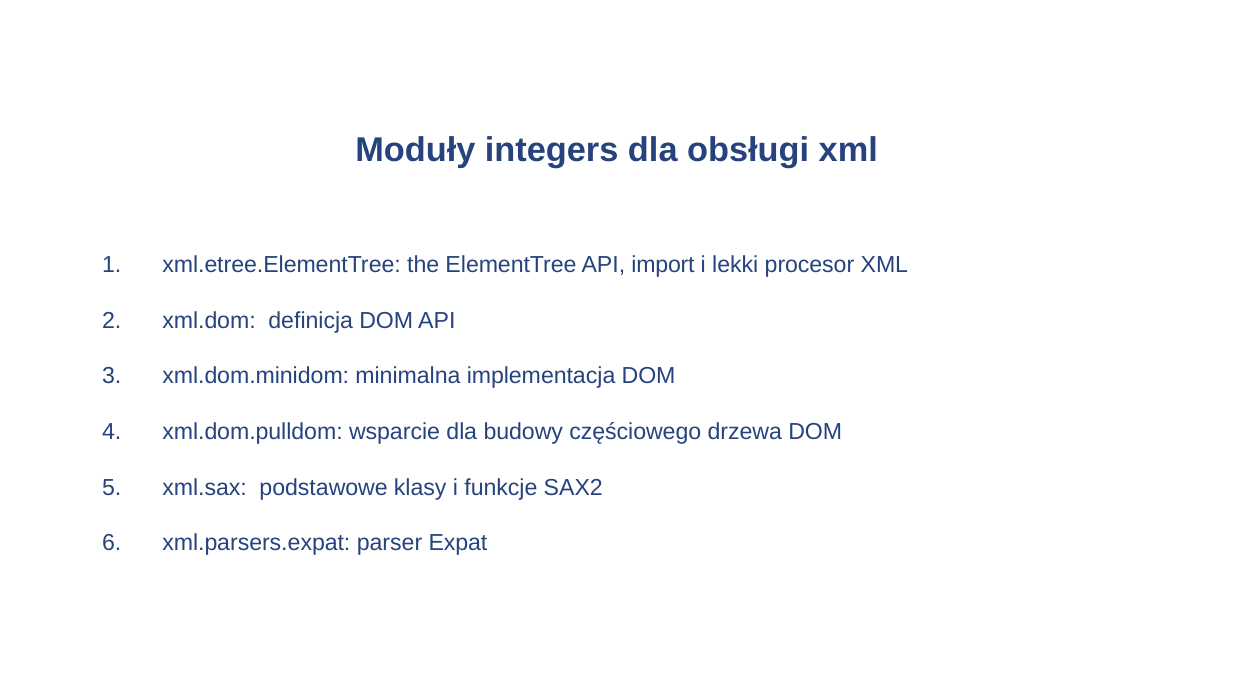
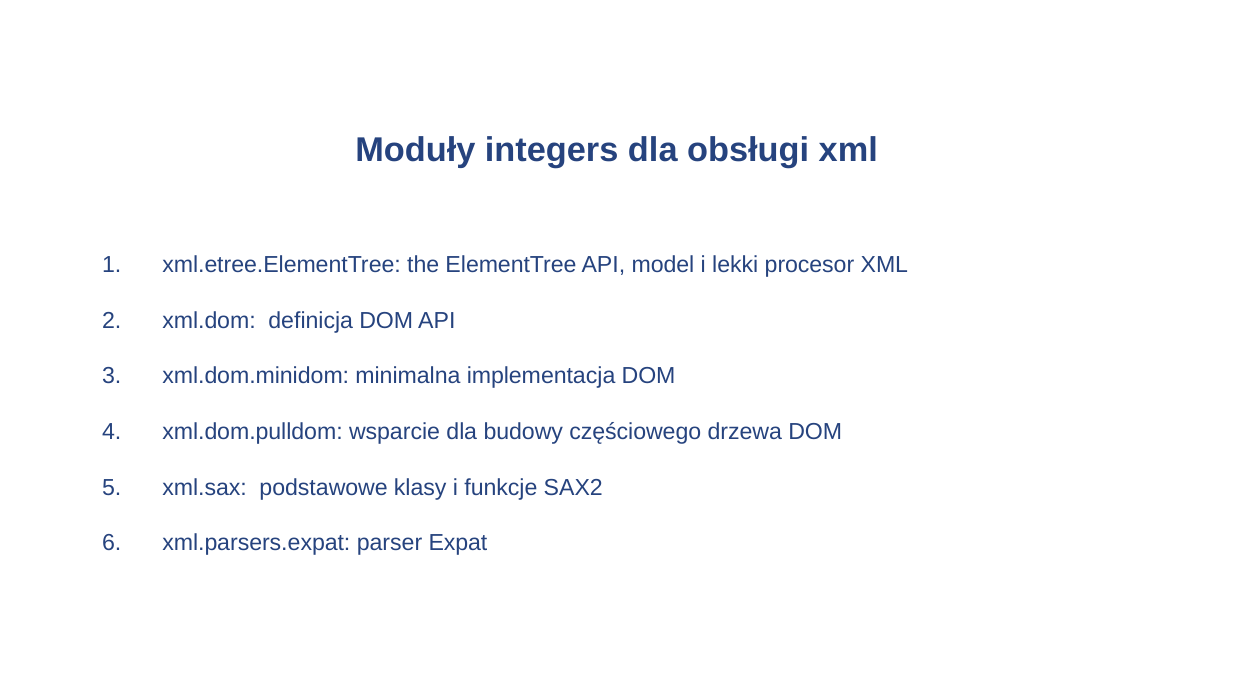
import: import -> model
